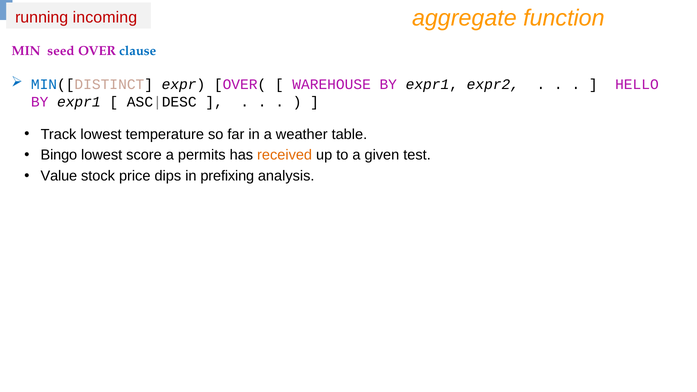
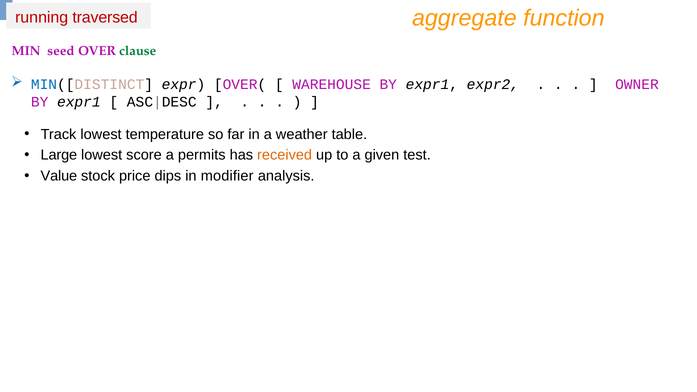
incoming: incoming -> traversed
clause colour: blue -> green
HELLO: HELLO -> OWNER
Bingo: Bingo -> Large
prefixing: prefixing -> modifier
